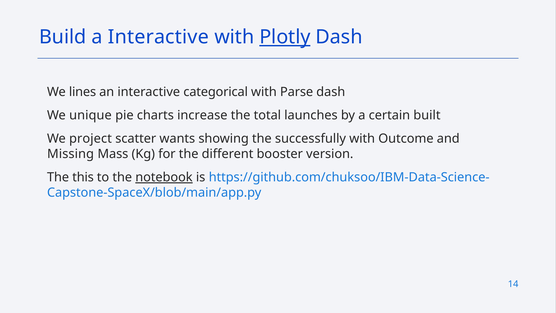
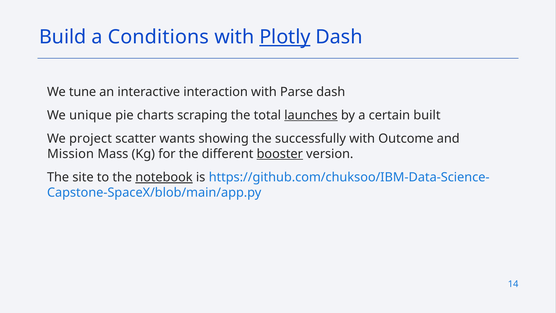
a Interactive: Interactive -> Conditions
lines: lines -> tune
categorical: categorical -> interaction
increase: increase -> scraping
launches underline: none -> present
Missing: Missing -> Mission
booster underline: none -> present
this: this -> site
